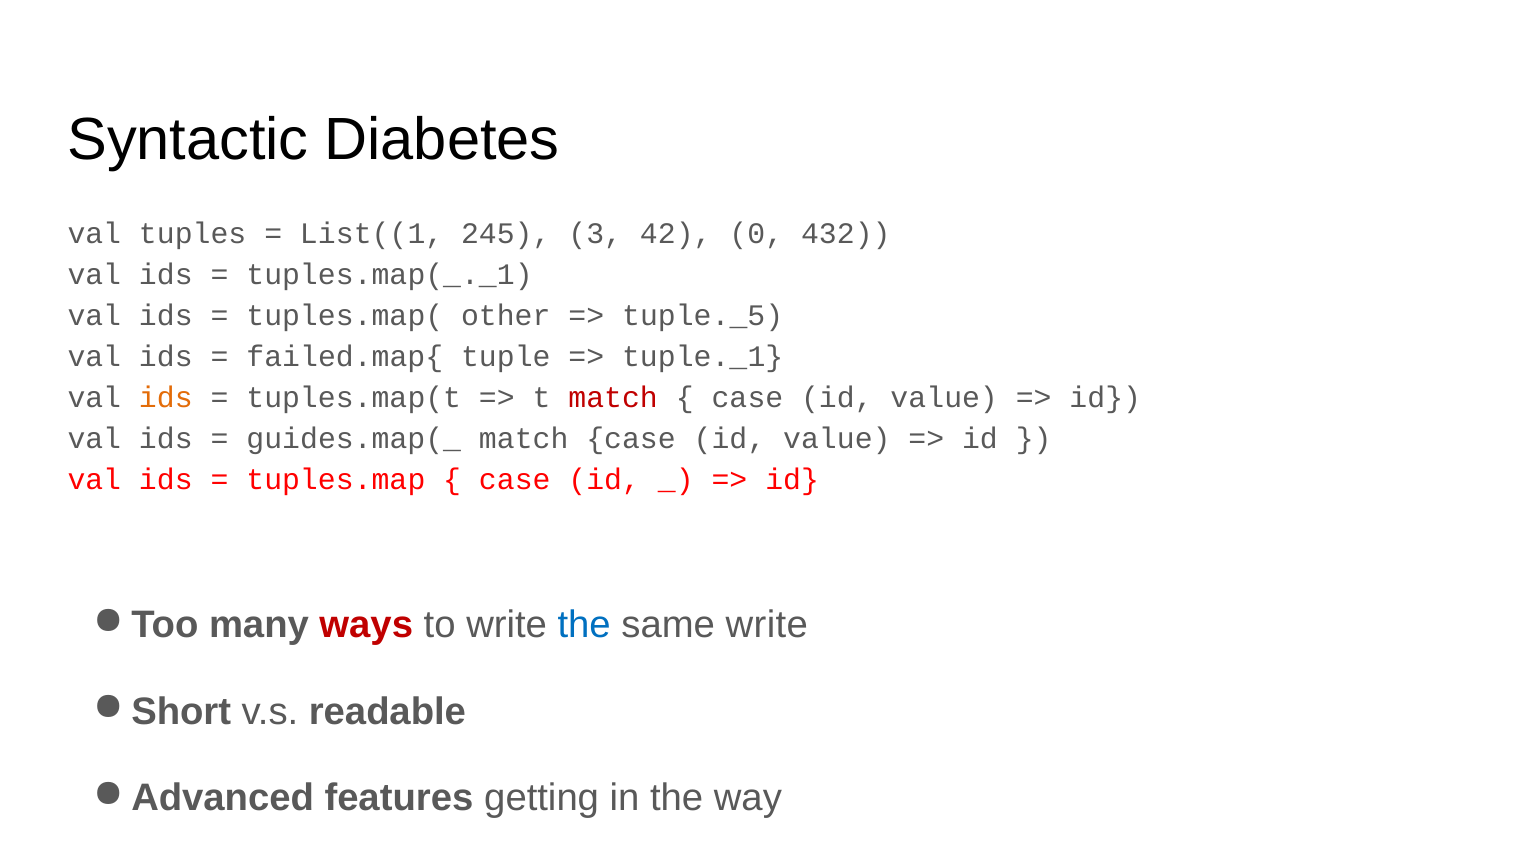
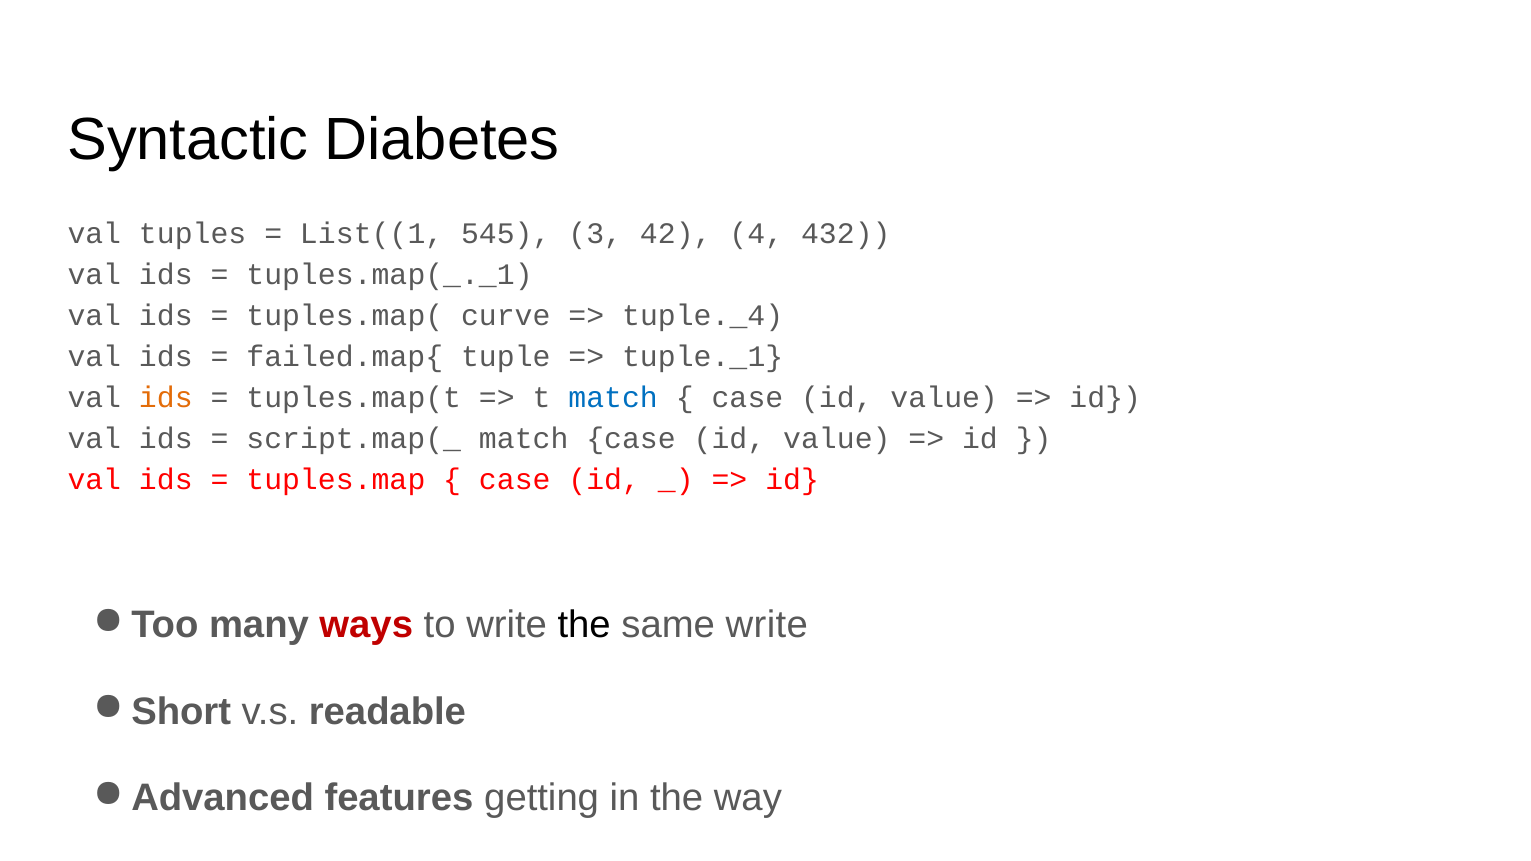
245: 245 -> 545
0: 0 -> 4
other: other -> curve
tuple._5: tuple._5 -> tuple._4
match at (613, 398) colour: red -> blue
guides.map(_: guides.map(_ -> script.map(_
the at (584, 625) colour: blue -> black
